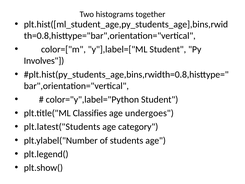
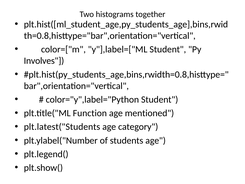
Classifies: Classifies -> Function
undergoes: undergoes -> mentioned
